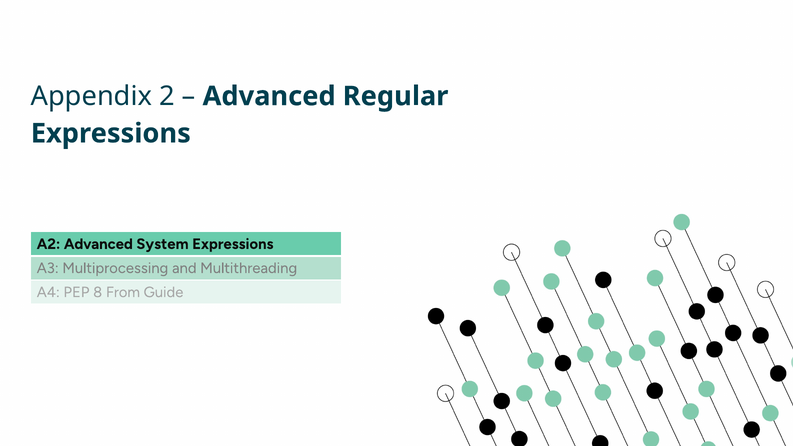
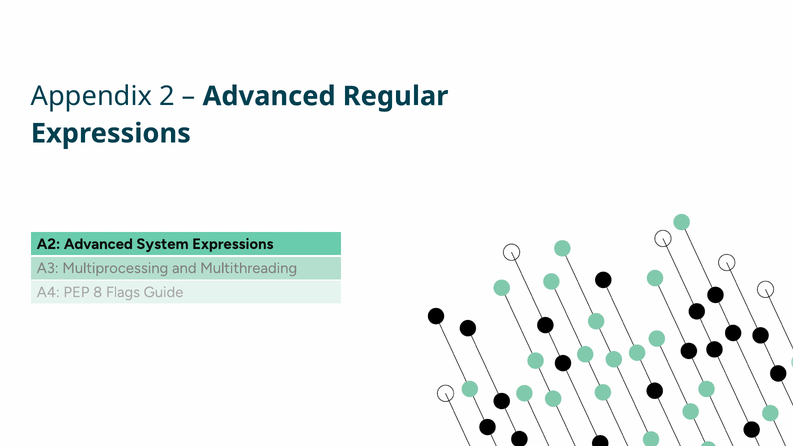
From: From -> Flags
